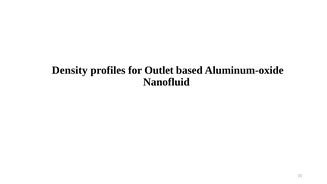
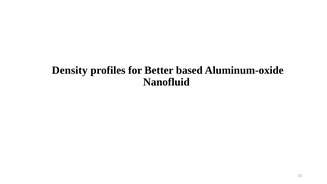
Outlet: Outlet -> Better
